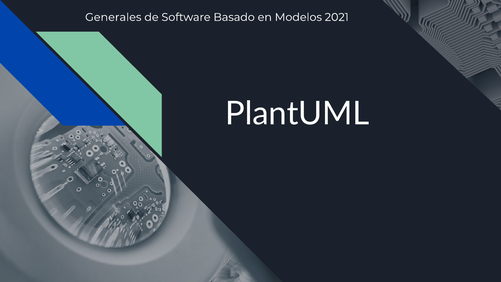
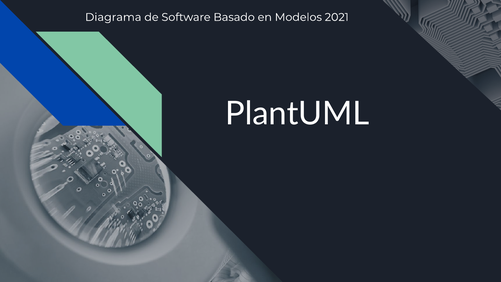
Generales: Generales -> Diagrama
